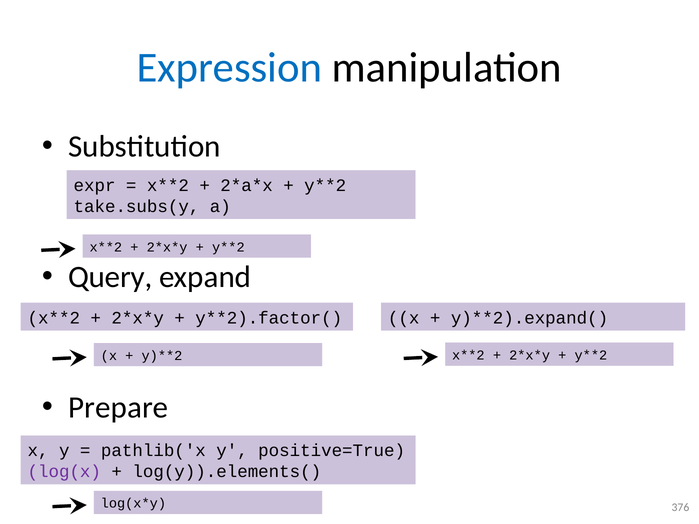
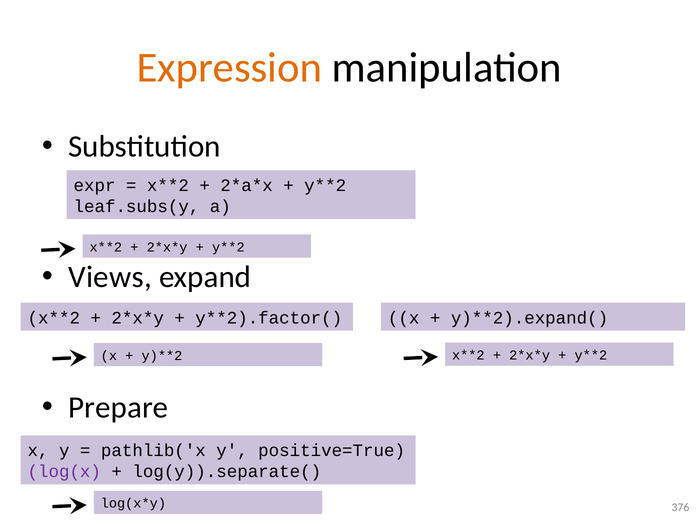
Expression colour: blue -> orange
take.subs(y: take.subs(y -> leaf.subs(y
Query: Query -> Views
log(y)).elements(: log(y)).elements( -> log(y)).separate(
